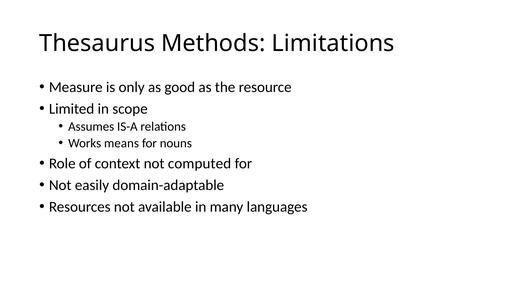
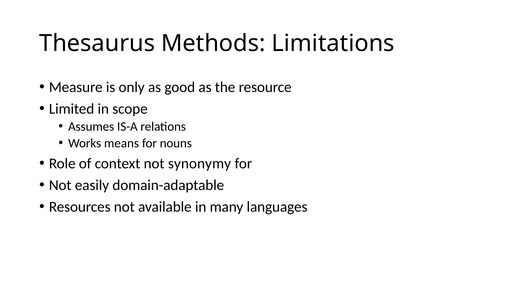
computed: computed -> synonymy
